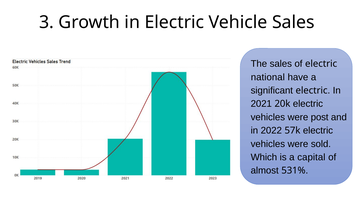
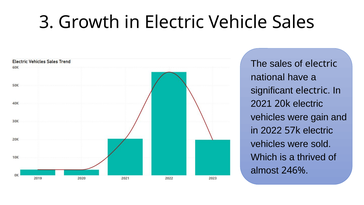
post: post -> gain
capital: capital -> thrived
531%: 531% -> 246%
